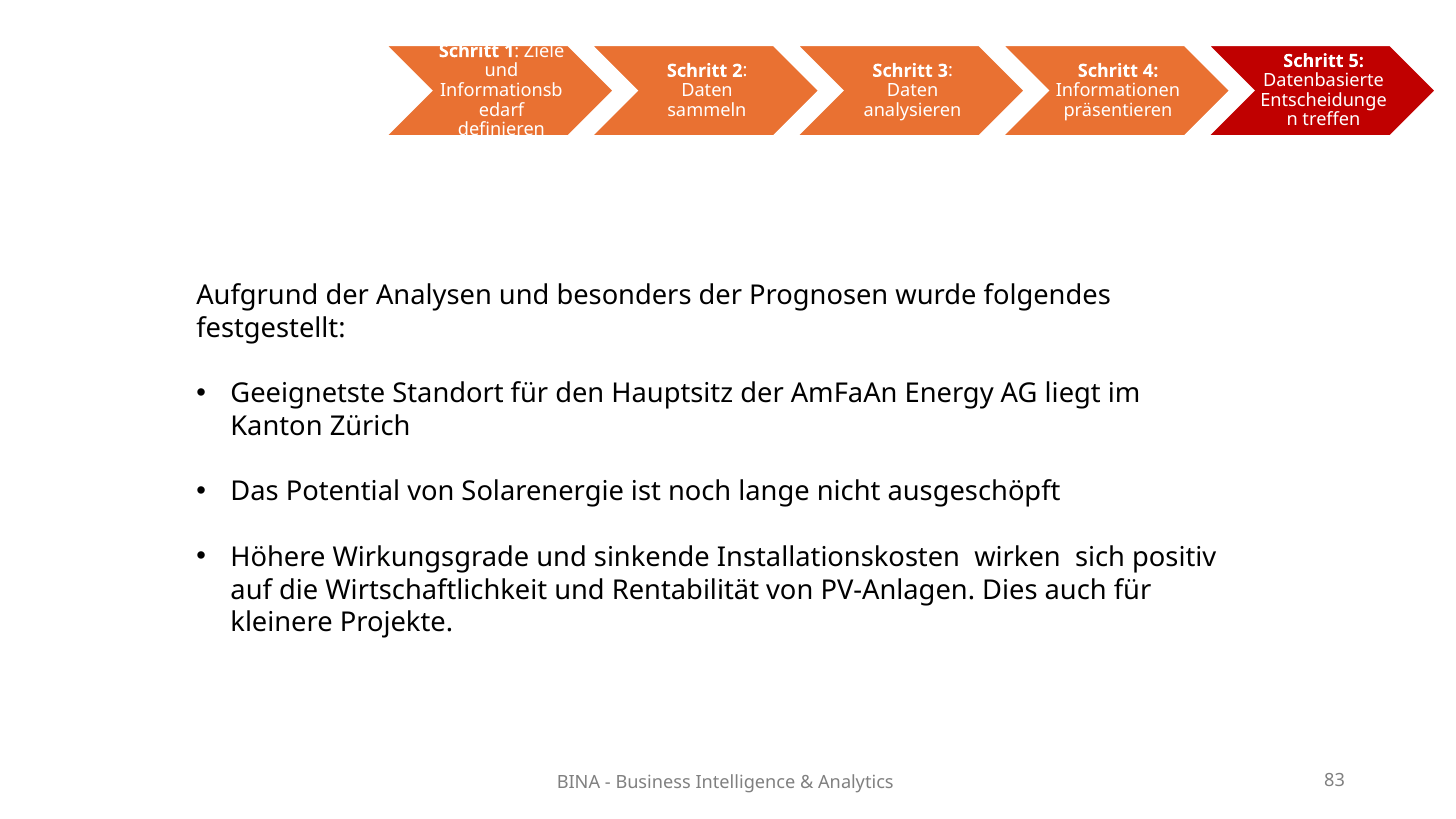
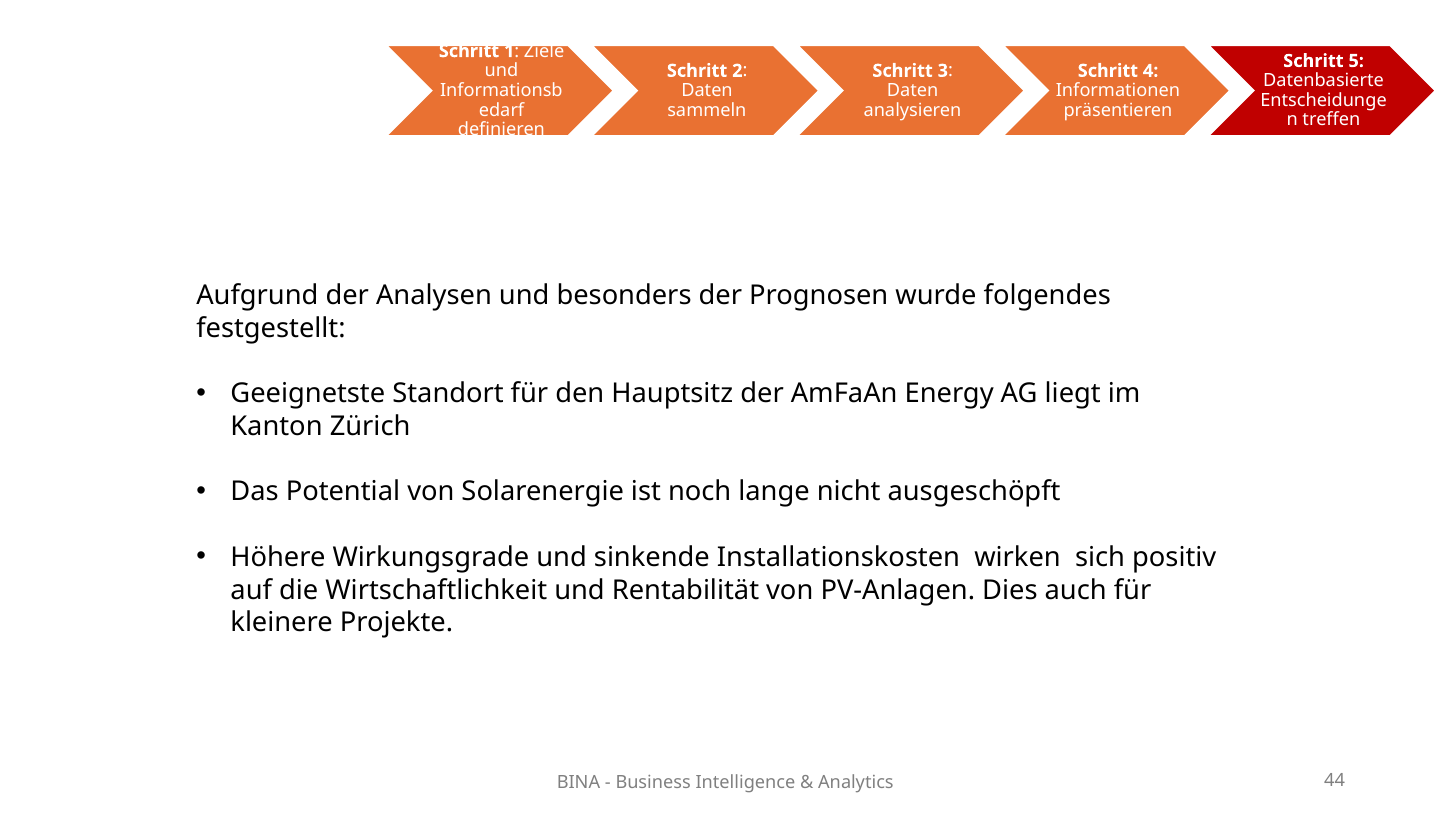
83: 83 -> 44
